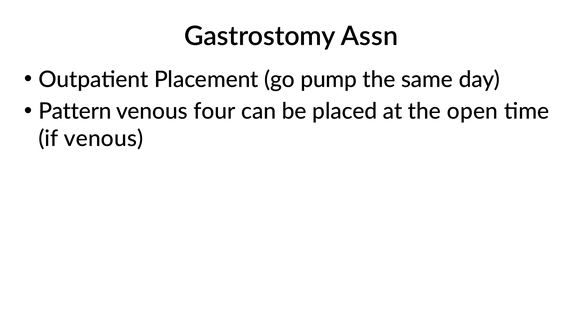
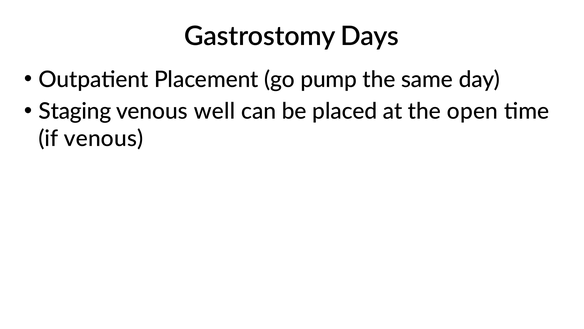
Assn: Assn -> Days
Pattern: Pattern -> Staging
four: four -> well
